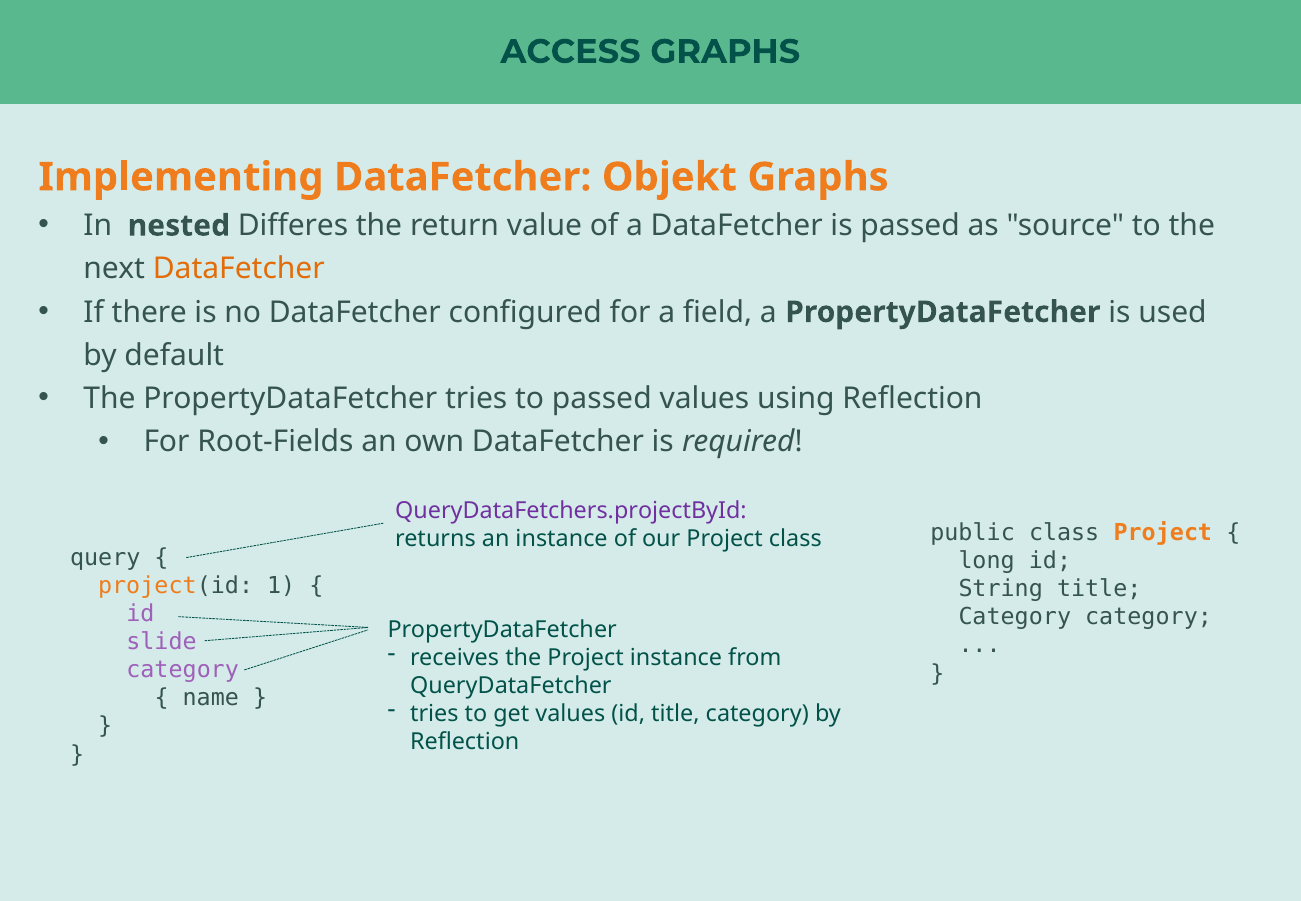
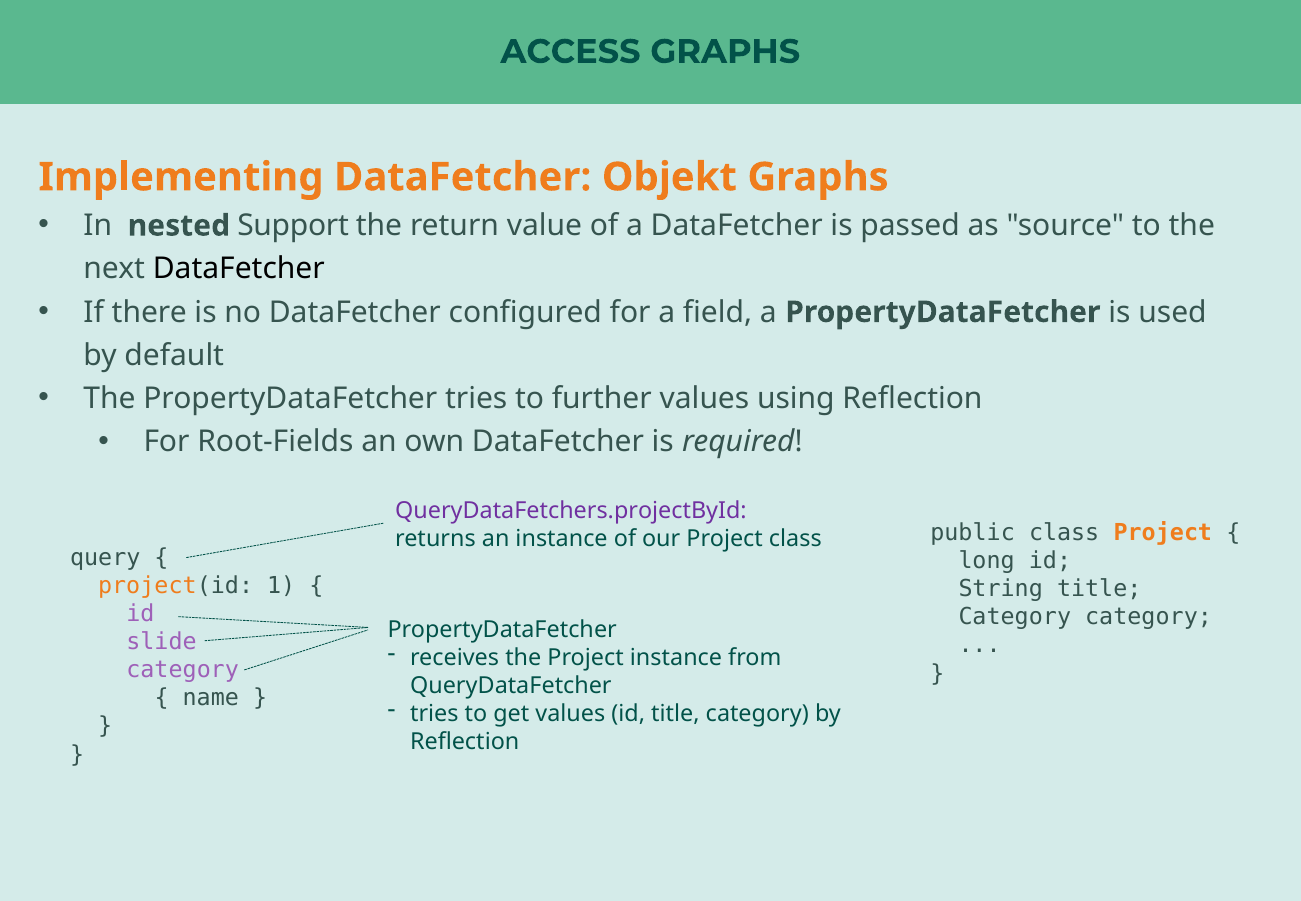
Differes: Differes -> Support
DataFetcher at (239, 269) colour: orange -> black
to passed: passed -> further
